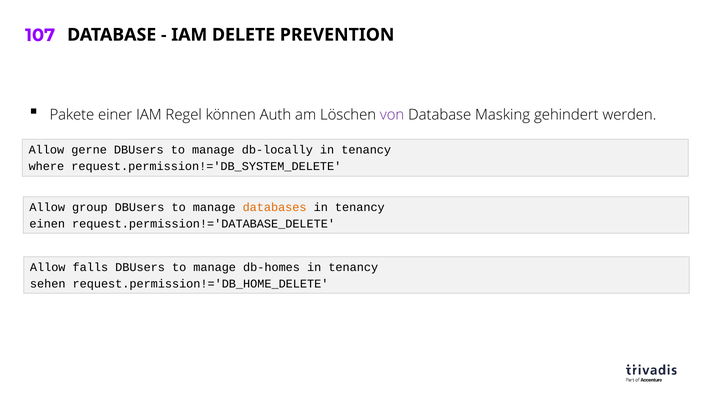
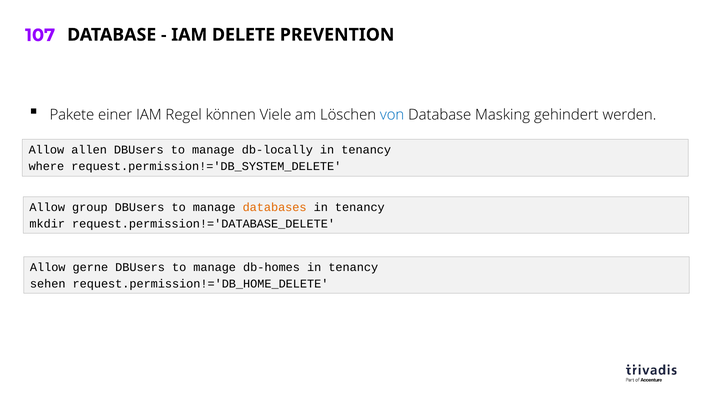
Auth: Auth -> Viele
von colour: purple -> blue
gerne: gerne -> allen
einen: einen -> mkdir
falls: falls -> gerne
